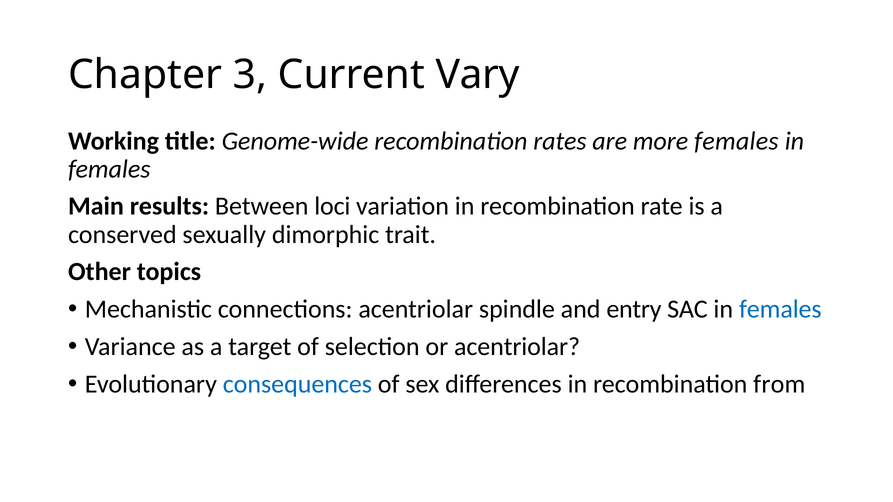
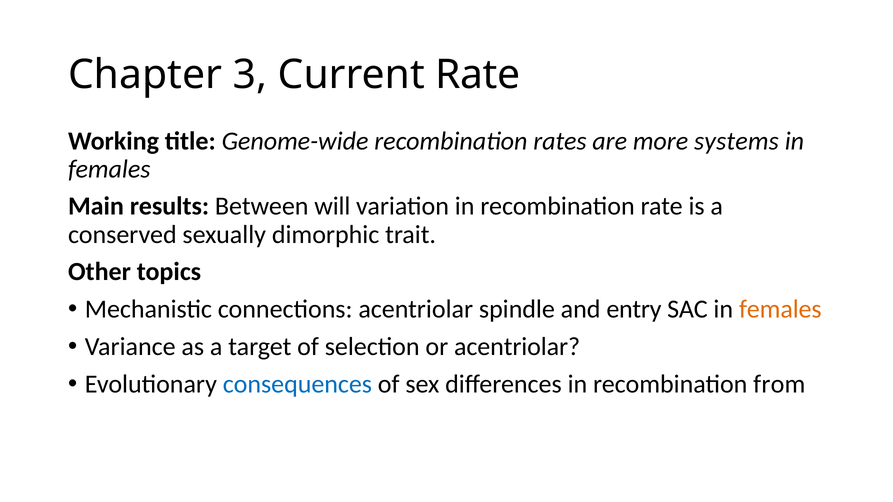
Current Vary: Vary -> Rate
more females: females -> systems
loci: loci -> will
females at (780, 309) colour: blue -> orange
